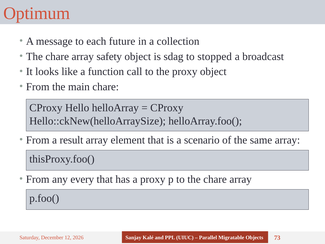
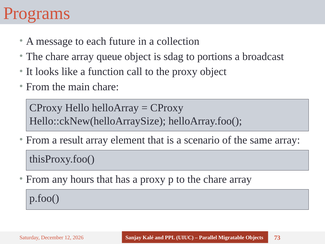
Optimum: Optimum -> Programs
safety: safety -> queue
stopped: stopped -> portions
every: every -> hours
